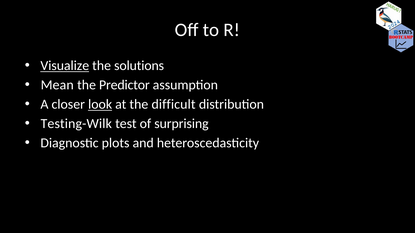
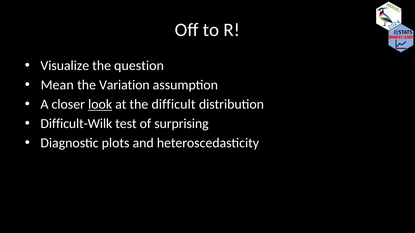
Visualize underline: present -> none
solutions: solutions -> question
Predictor: Predictor -> Variation
Testing-Wilk: Testing-Wilk -> Difficult-Wilk
